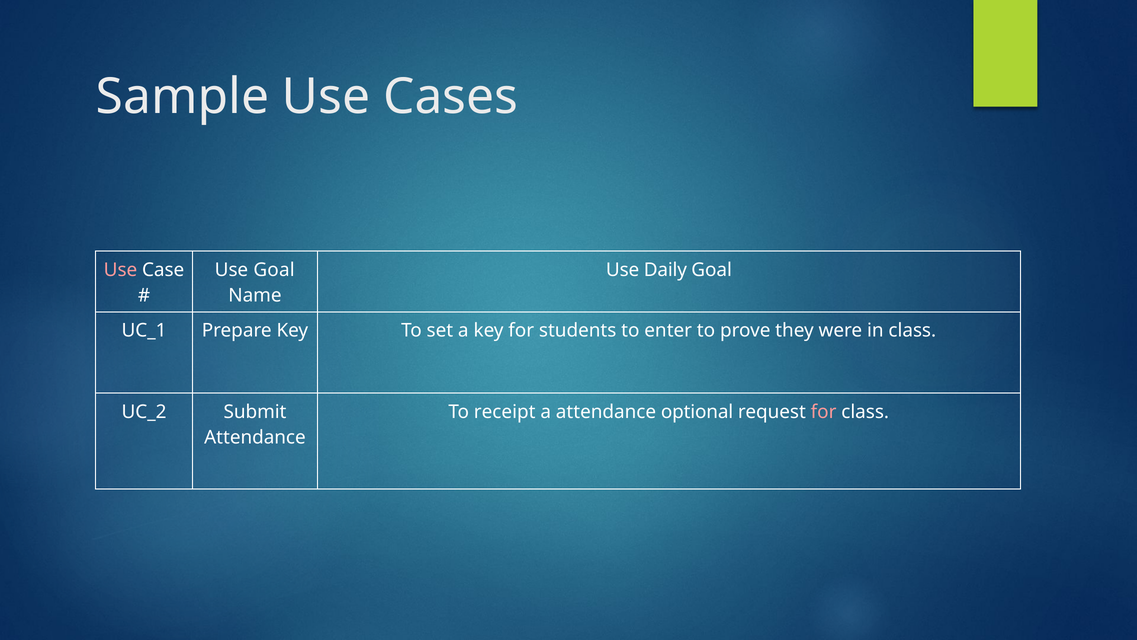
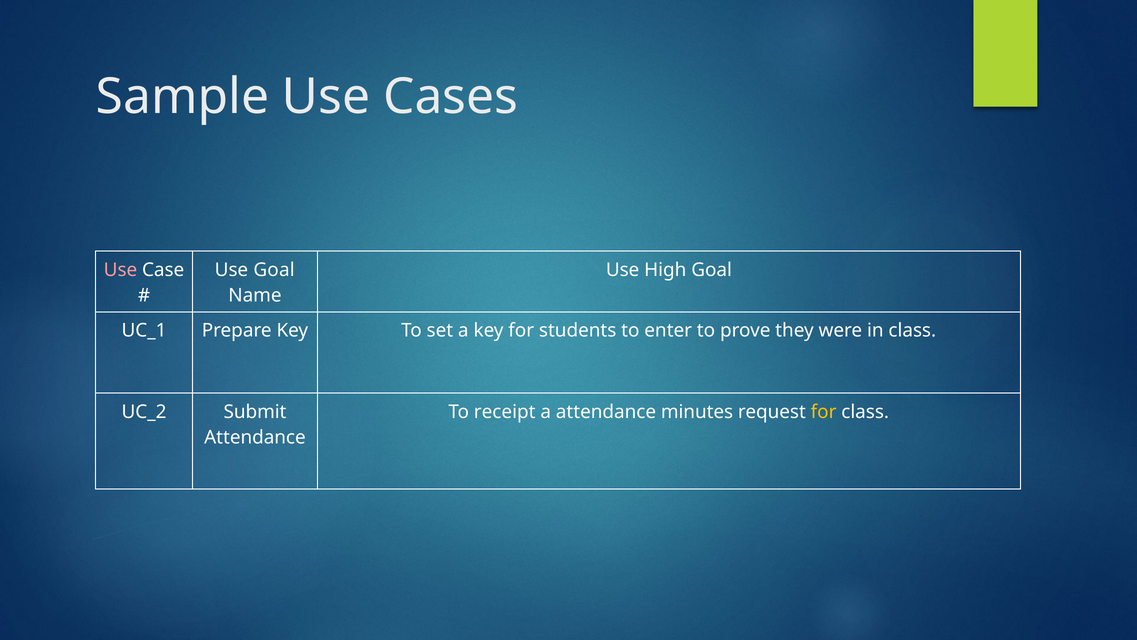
Daily: Daily -> High
optional: optional -> minutes
for at (824, 412) colour: pink -> yellow
